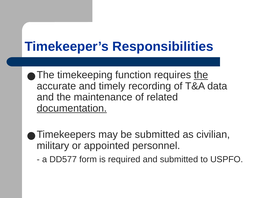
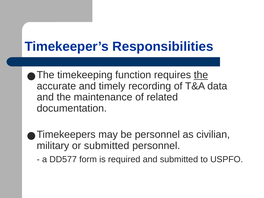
documentation underline: present -> none
be submitted: submitted -> personnel
or appointed: appointed -> submitted
